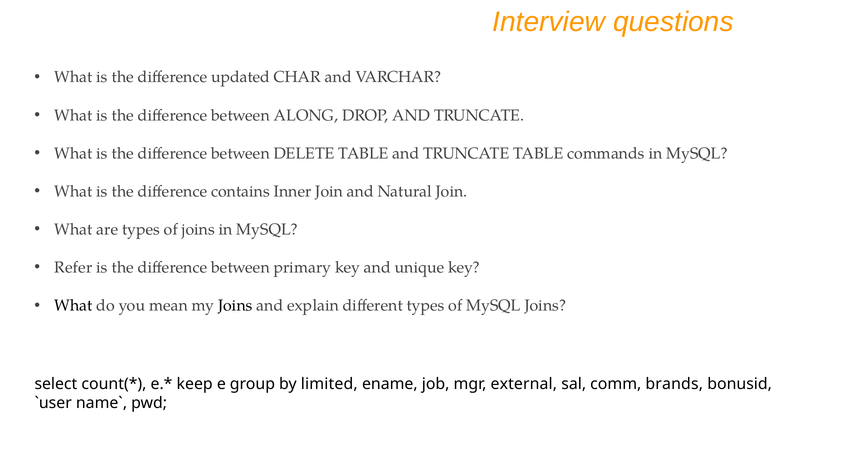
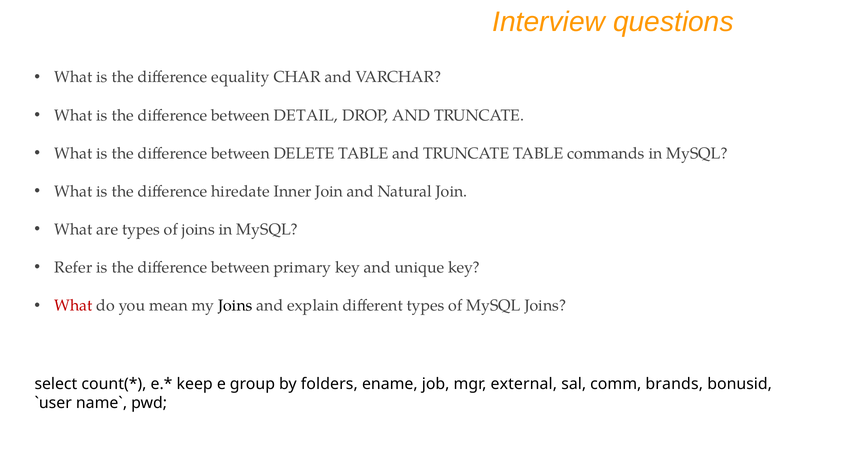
updated: updated -> equality
ALONG: ALONG -> DETAIL
contains: contains -> hiredate
What at (73, 306) colour: black -> red
limited: limited -> folders
